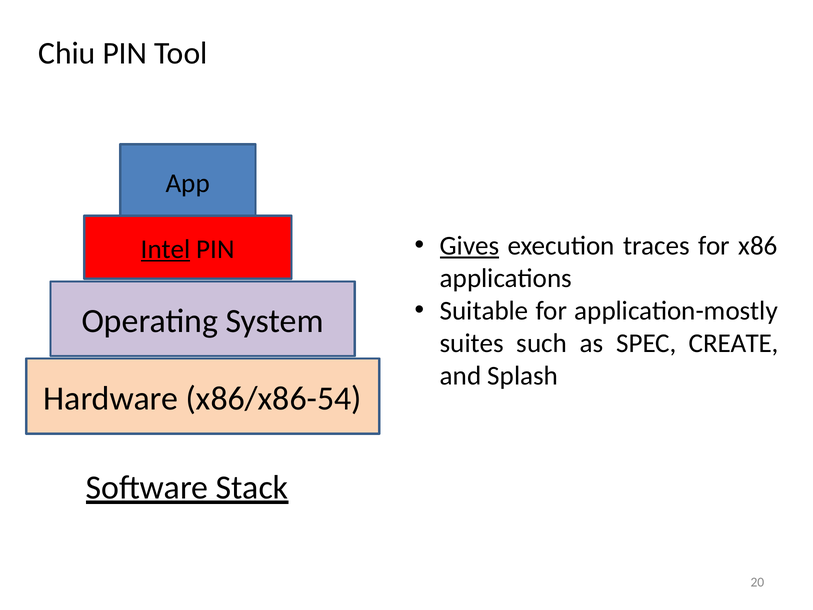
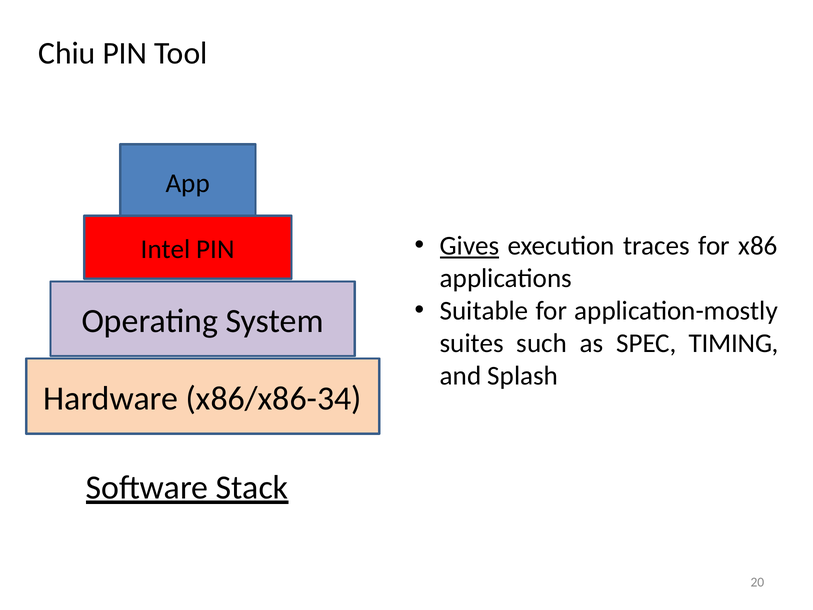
Intel underline: present -> none
CREATE: CREATE -> TIMING
x86/x86-54: x86/x86-54 -> x86/x86-34
